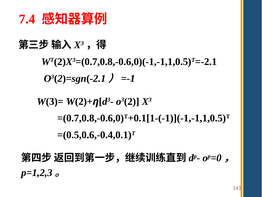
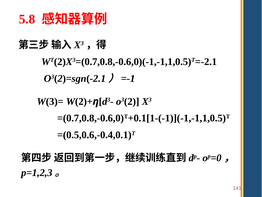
7.4: 7.4 -> 5.8
